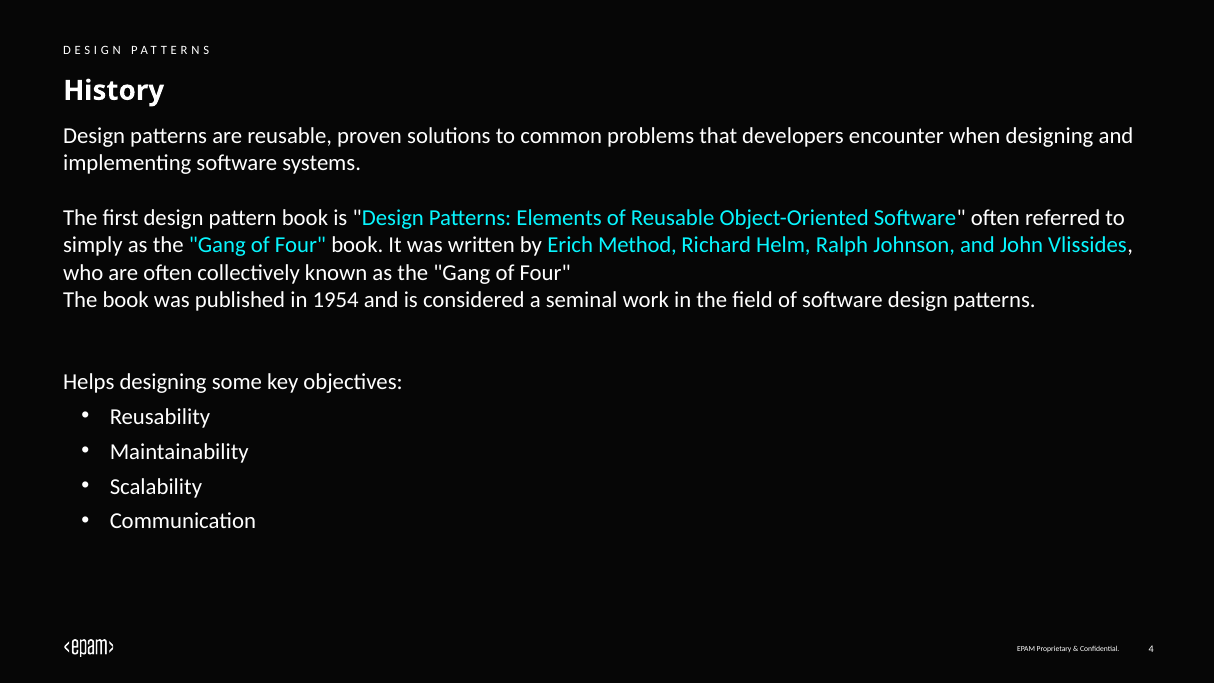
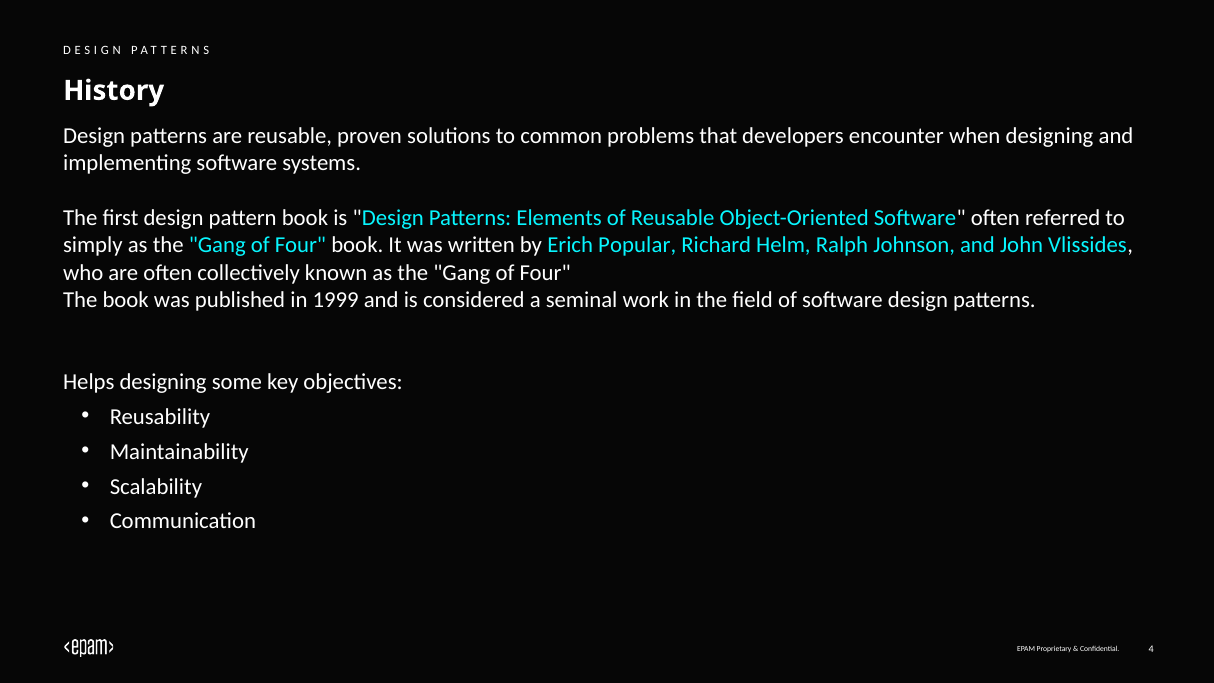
Method: Method -> Popular
1954: 1954 -> 1999
